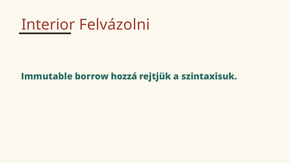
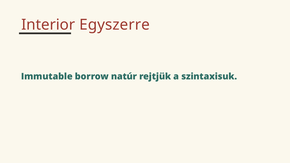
Felvázolni: Felvázolni -> Egyszerre
hozzá: hozzá -> natúr
